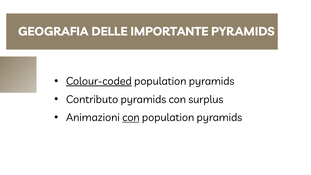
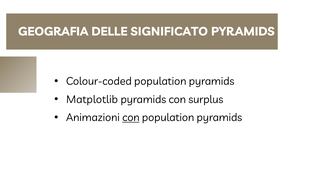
IMPORTANTE: IMPORTANTE -> SIGNIFICATO
Colour-coded underline: present -> none
Contributo: Contributo -> Matplotlib
